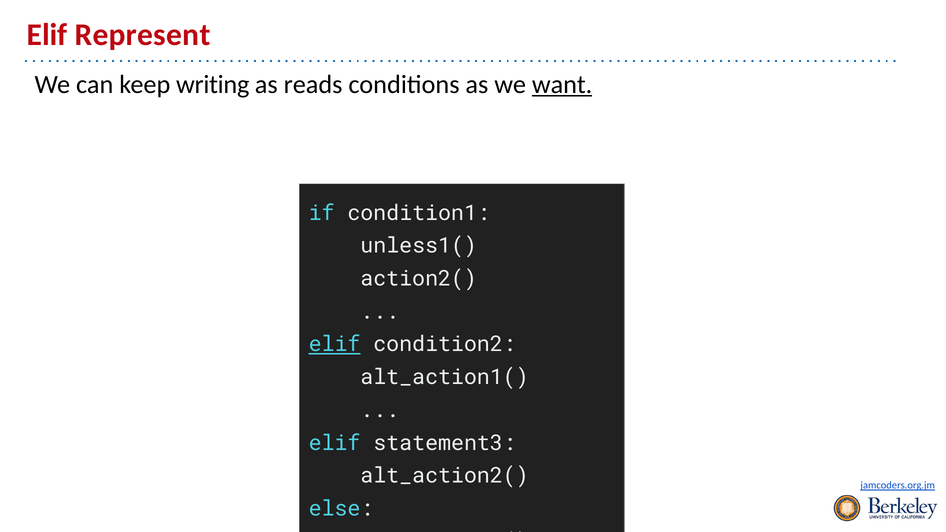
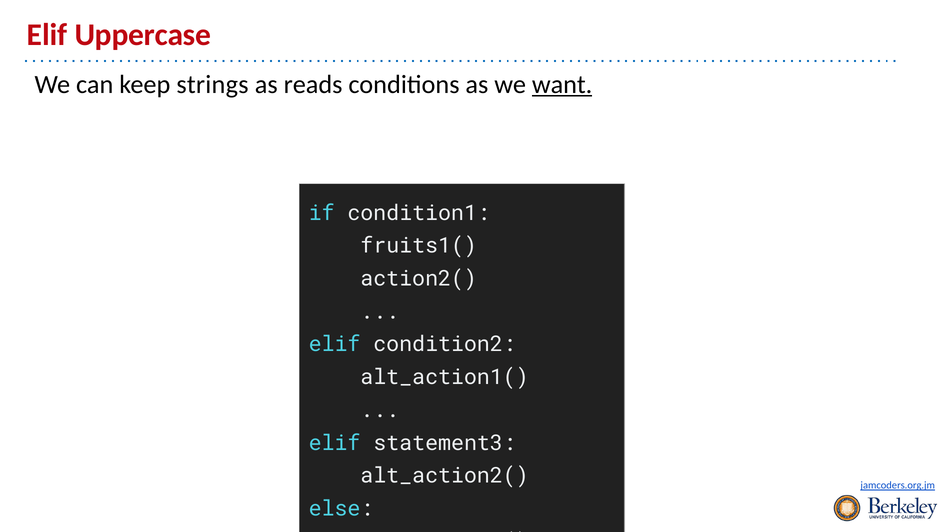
Represent: Represent -> Uppercase
writing: writing -> strings
unless1(: unless1( -> fruits1(
elif at (335, 344) underline: present -> none
